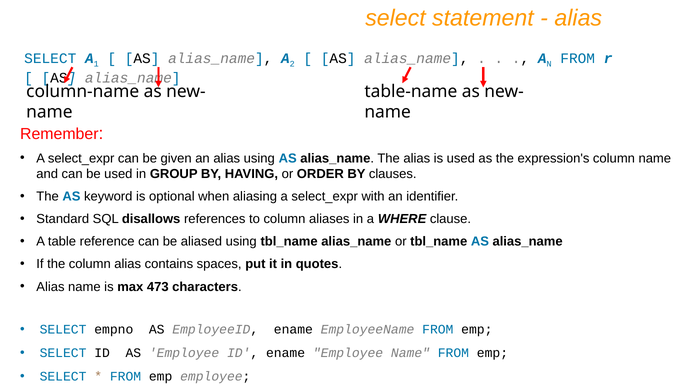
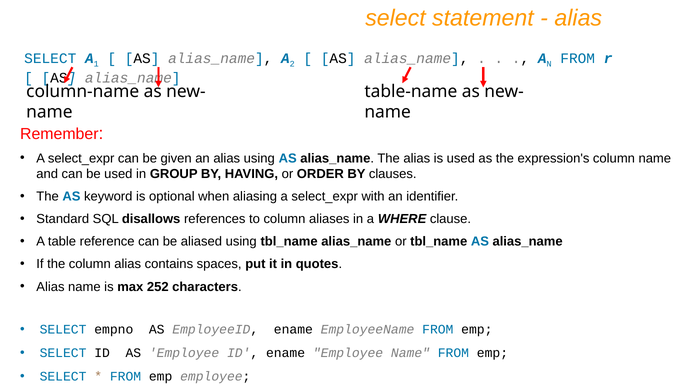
473: 473 -> 252
